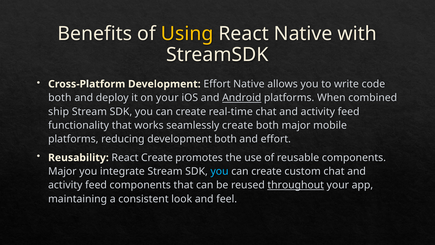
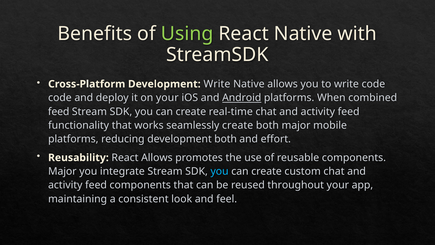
Using colour: yellow -> light green
Development Effort: Effort -> Write
both at (60, 98): both -> code
ship at (59, 111): ship -> feed
React Create: Create -> Allows
throughout underline: present -> none
